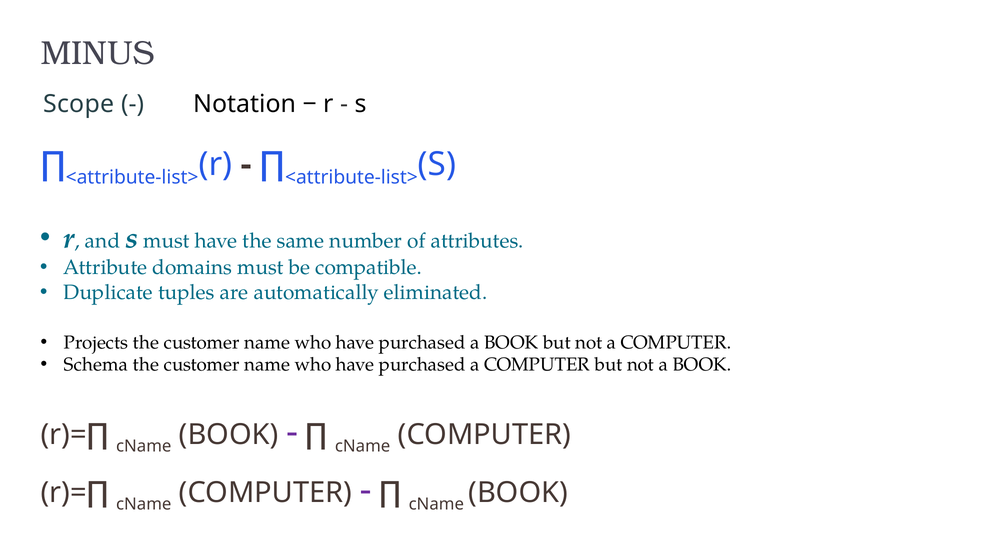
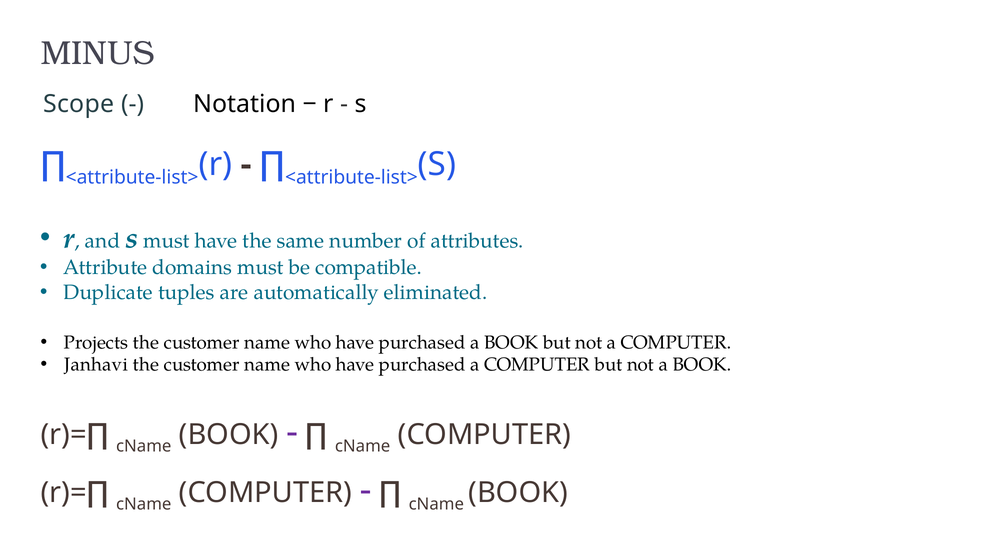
Schema: Schema -> Janhavi
